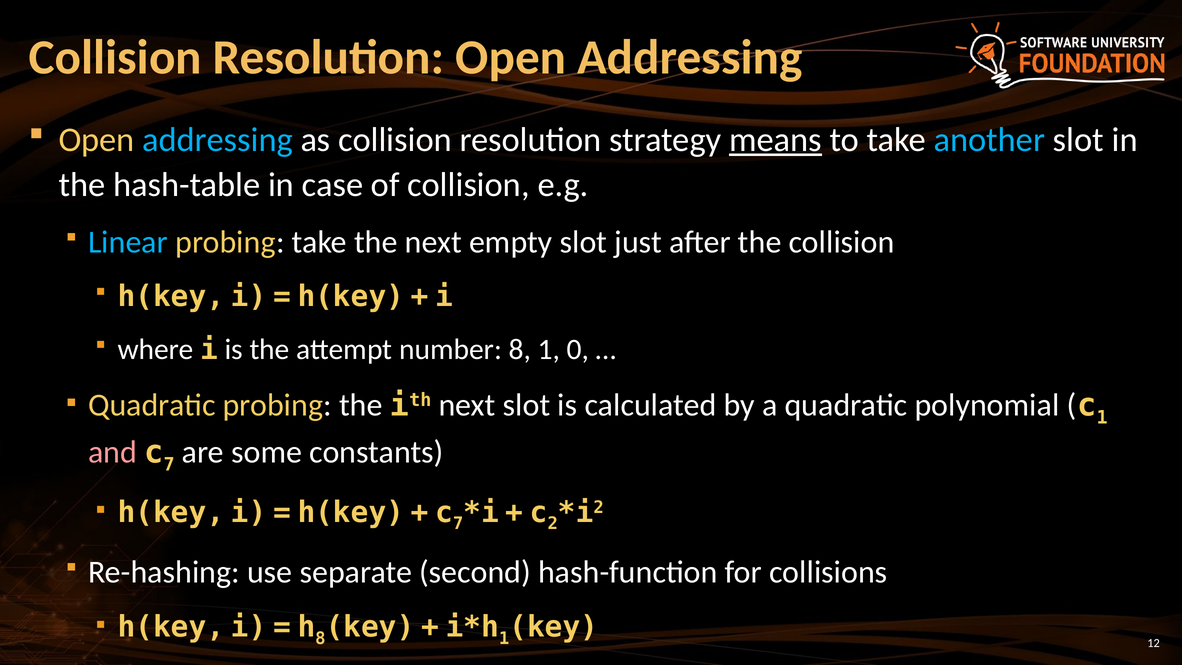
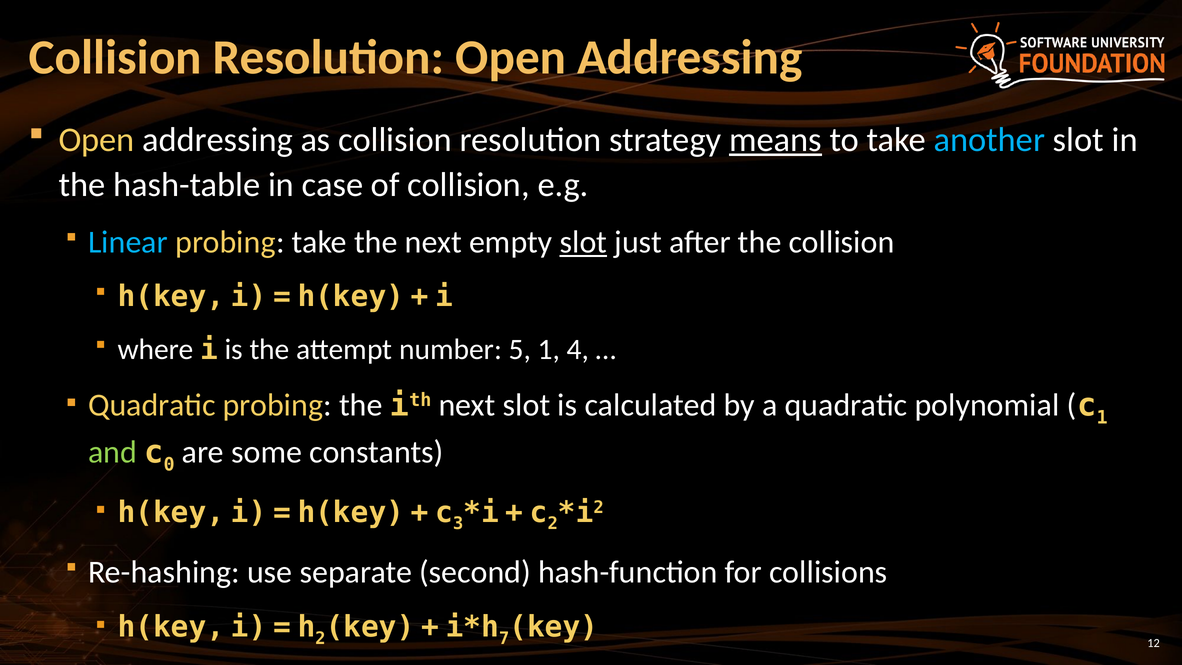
addressing at (218, 140) colour: light blue -> white
slot at (583, 242) underline: none -> present
number 8: 8 -> 5
0: 0 -> 4
and colour: pink -> light green
7 at (169, 465): 7 -> 0
7 at (458, 524): 7 -> 3
8 at (320, 638): 8 -> 2
1 at (504, 638): 1 -> 7
